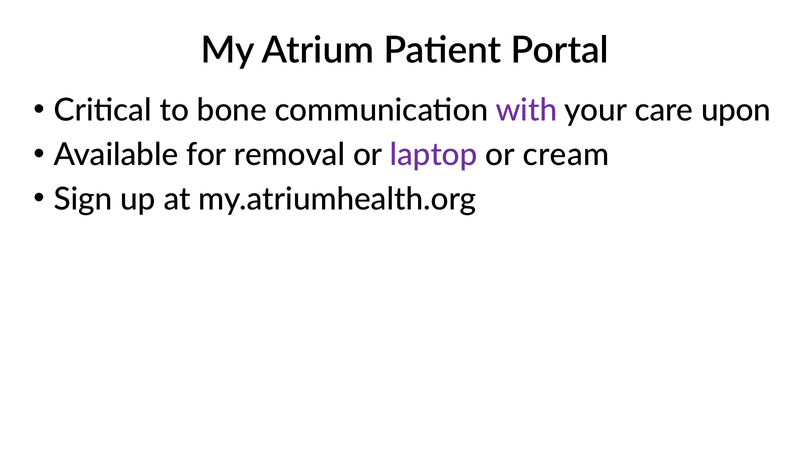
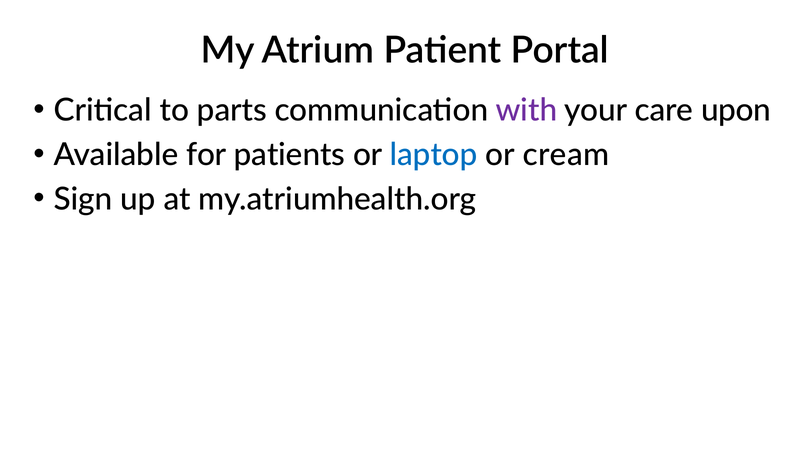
bone: bone -> parts
removal: removal -> patients
laptop colour: purple -> blue
